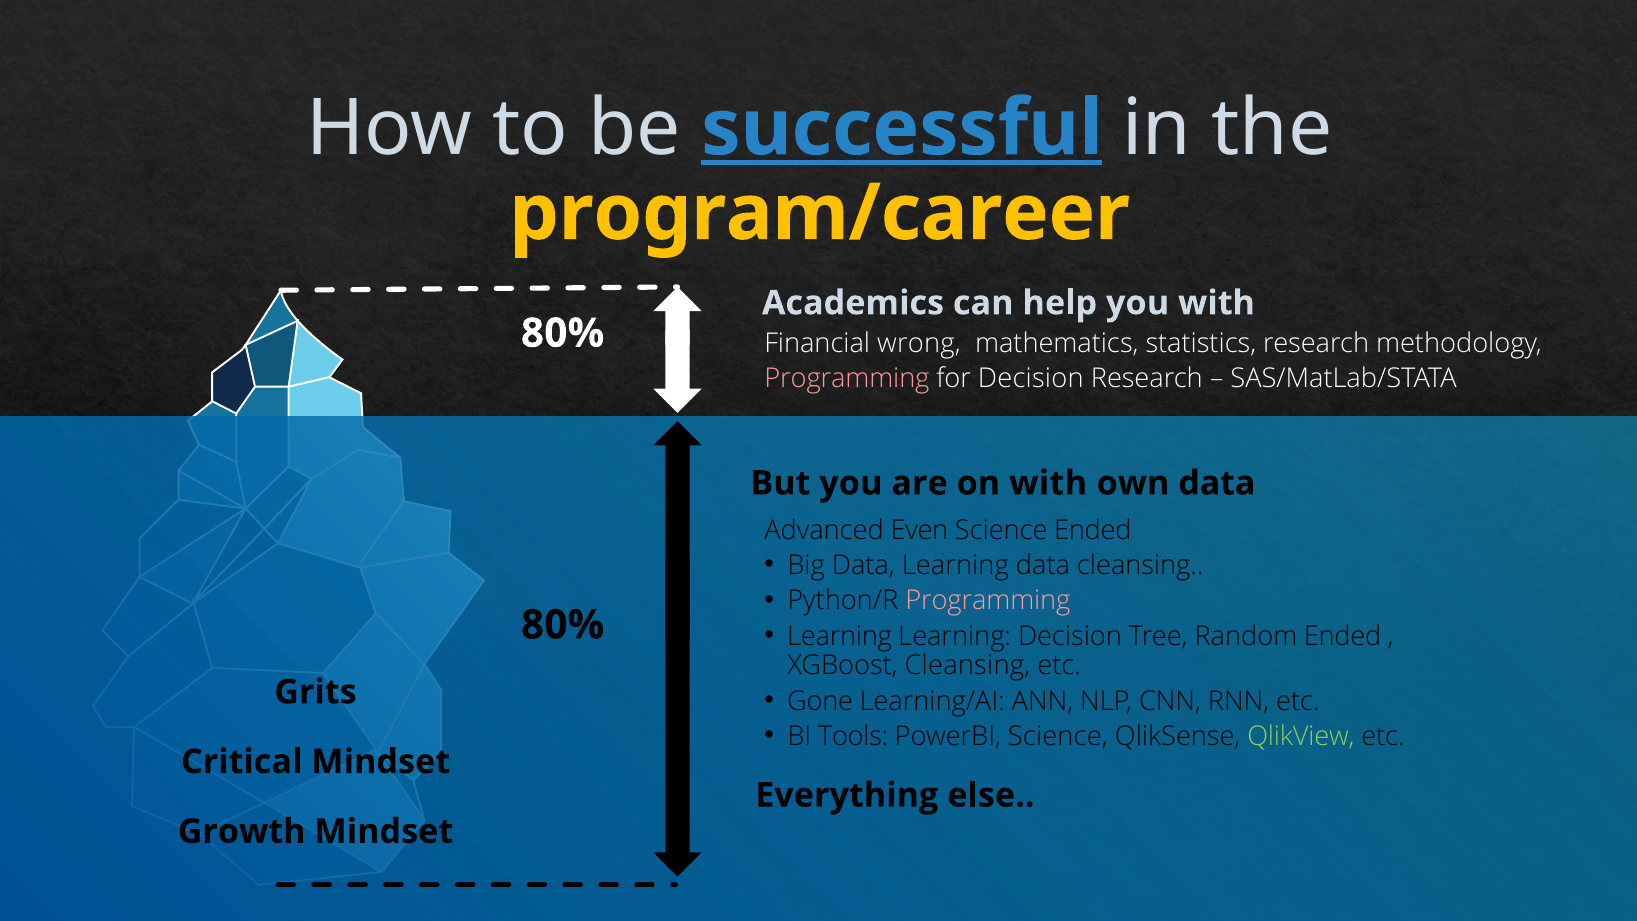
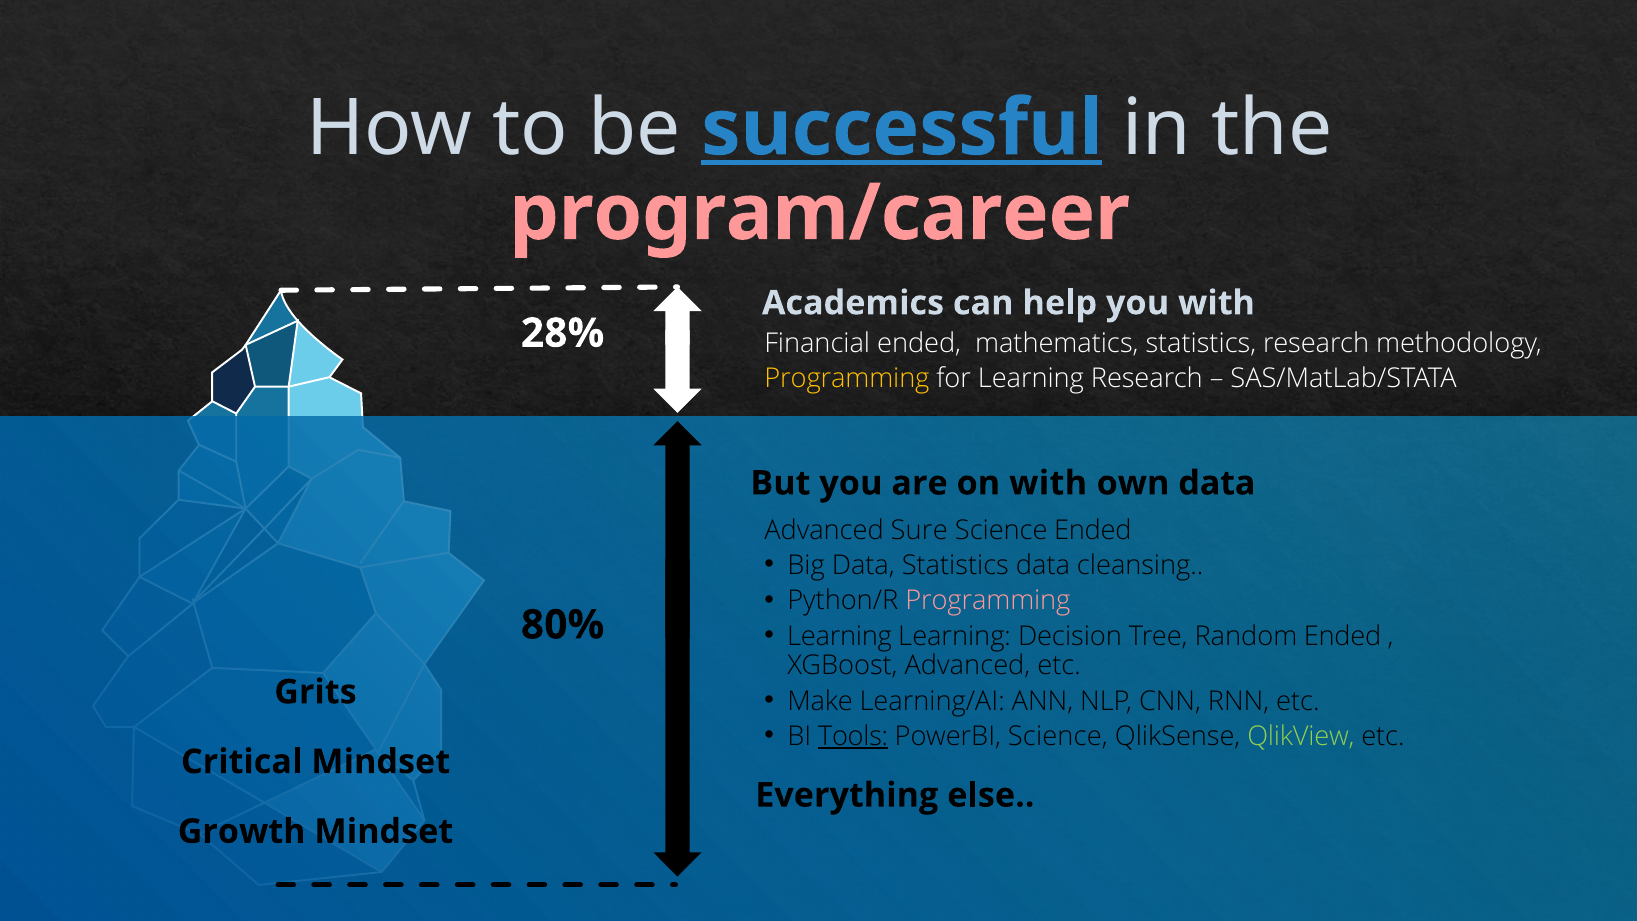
program/career colour: yellow -> pink
80% at (563, 333): 80% -> 28%
Financial wrong: wrong -> ended
Programming at (847, 378) colour: pink -> yellow
for Decision: Decision -> Learning
Even: Even -> Sure
Data Learning: Learning -> Statistics
XGBoost Cleansing: Cleansing -> Advanced
Gone: Gone -> Make
Tools underline: none -> present
